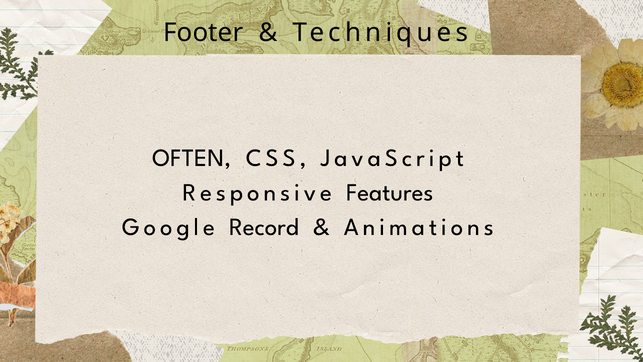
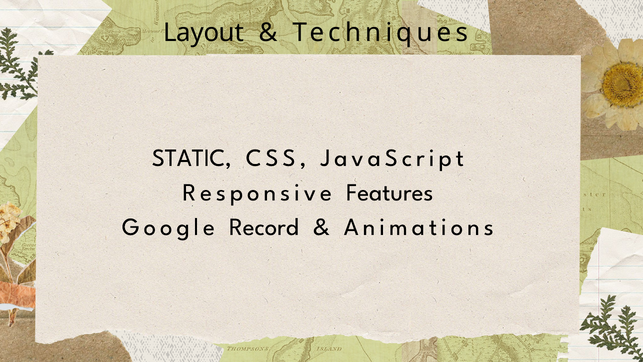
Footer: Footer -> Layout
OFTEN: OFTEN -> STATIC
